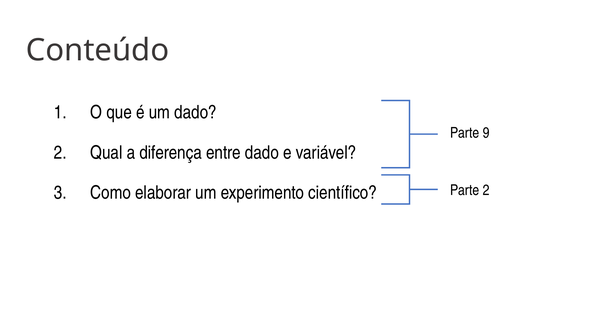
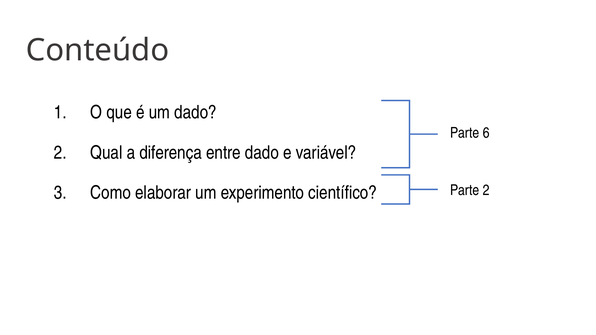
9: 9 -> 6
